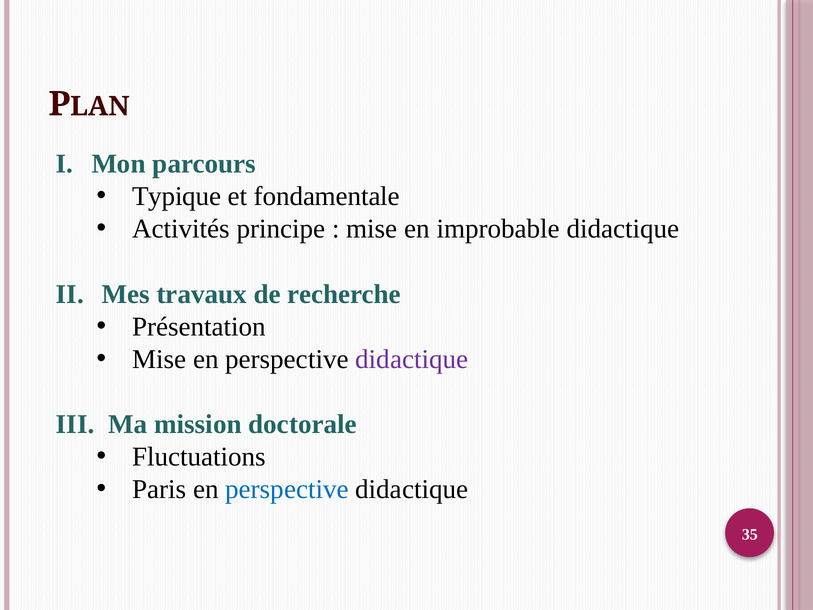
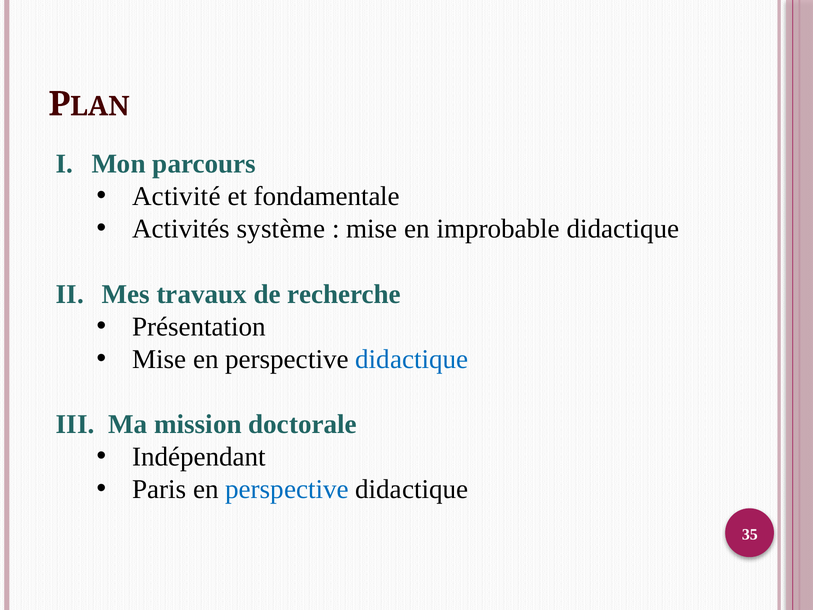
Typique: Typique -> Activité
principe: principe -> système
didactique at (412, 359) colour: purple -> blue
Fluctuations: Fluctuations -> Indépendant
